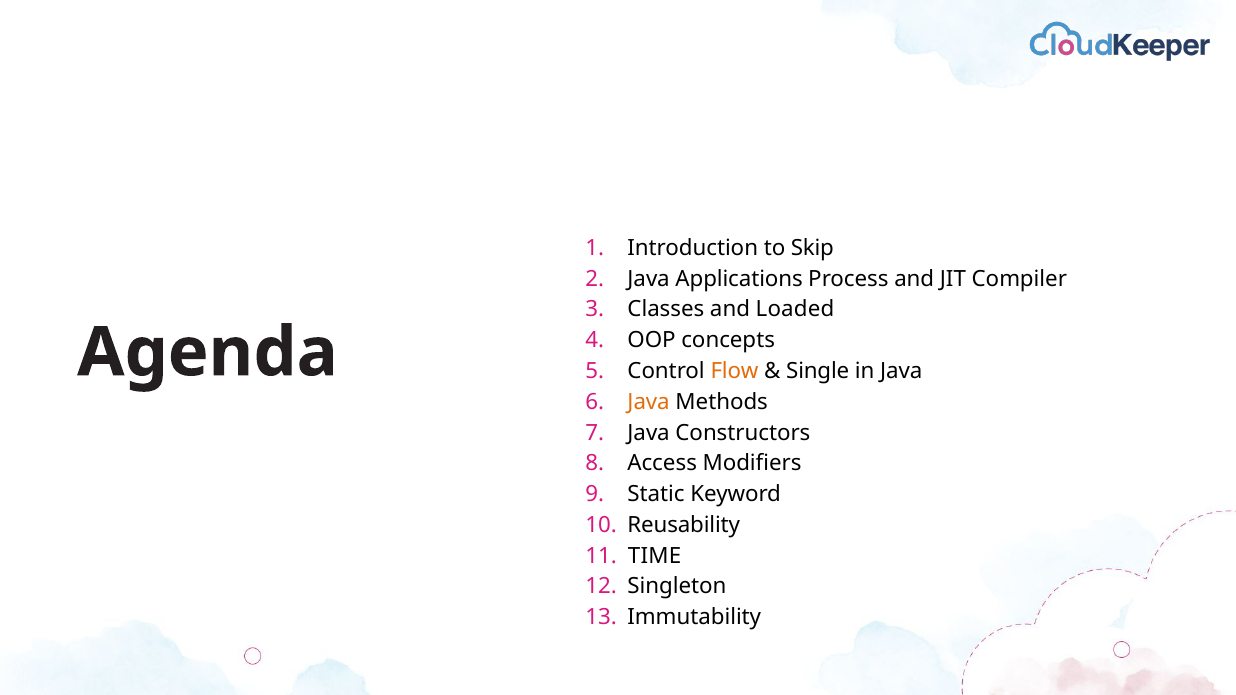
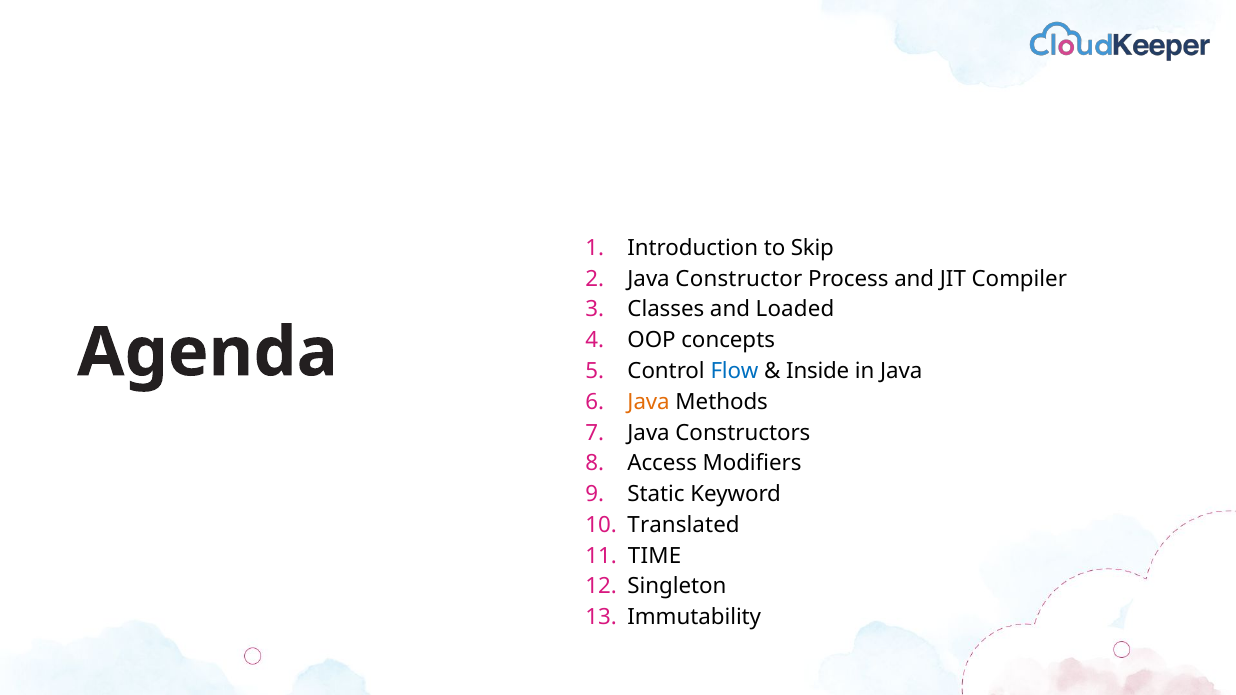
Applications: Applications -> Constructor
Flow colour: orange -> blue
Single: Single -> Inside
Reusability: Reusability -> Translated
